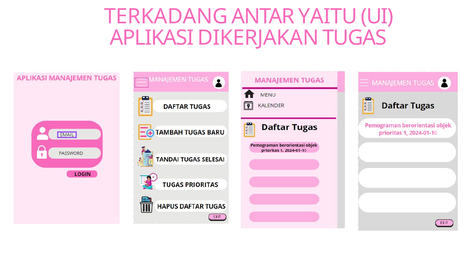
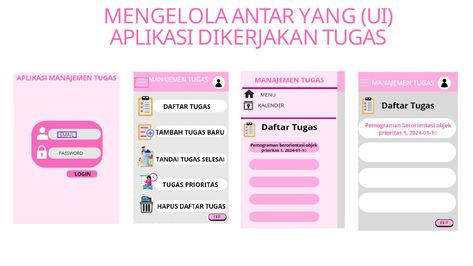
TERKADANG: TERKADANG -> MENGELOLA
YAITU: YAITU -> YANG
